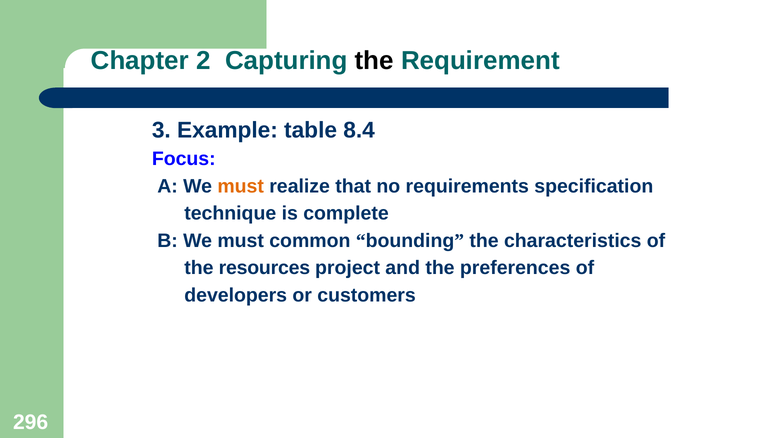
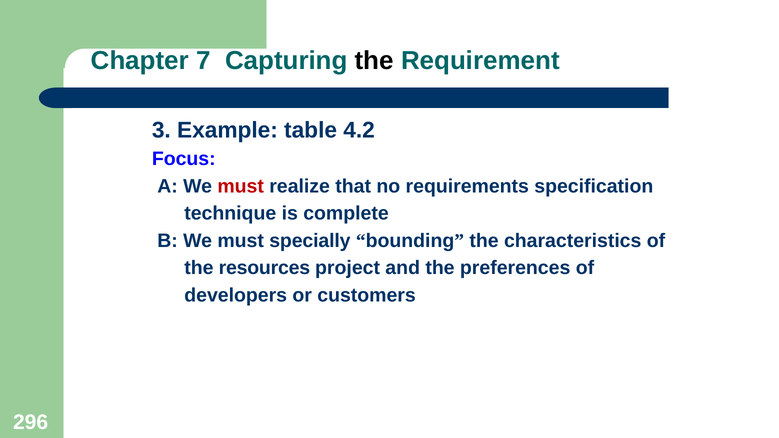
2: 2 -> 7
8.4: 8.4 -> 4.2
must at (241, 186) colour: orange -> red
common: common -> specially
